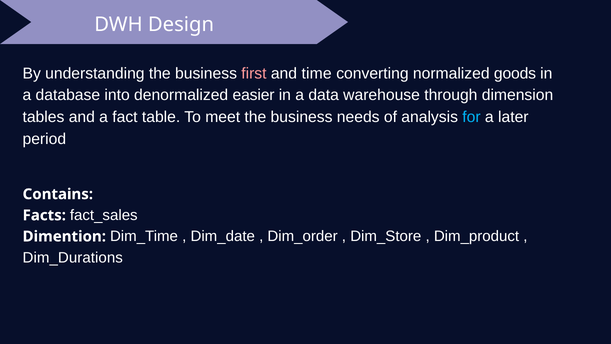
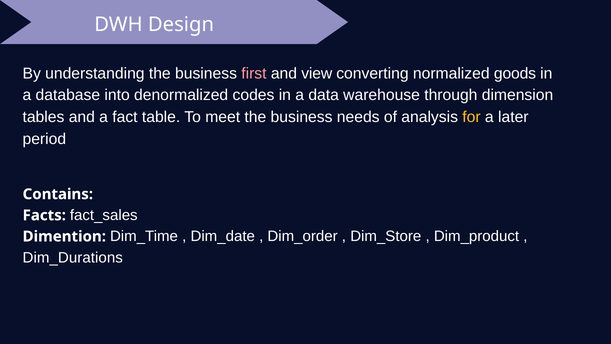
time: time -> view
easier: easier -> codes
for colour: light blue -> yellow
